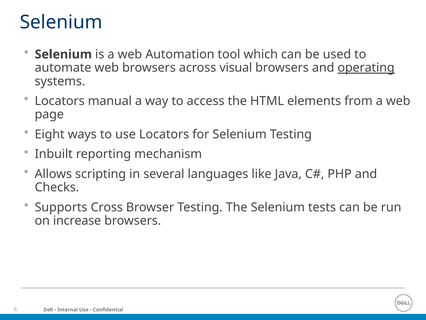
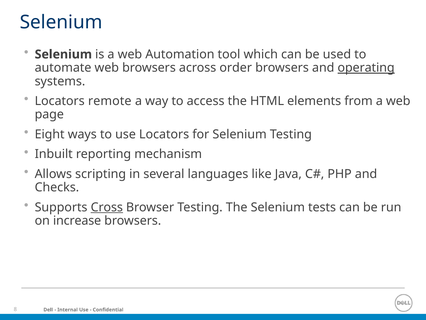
visual: visual -> order
manual: manual -> remote
Cross underline: none -> present
